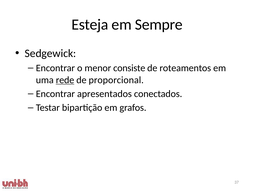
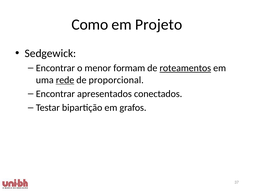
Esteja: Esteja -> Como
Sempre: Sempre -> Projeto
consiste: consiste -> formam
roteamentos underline: none -> present
